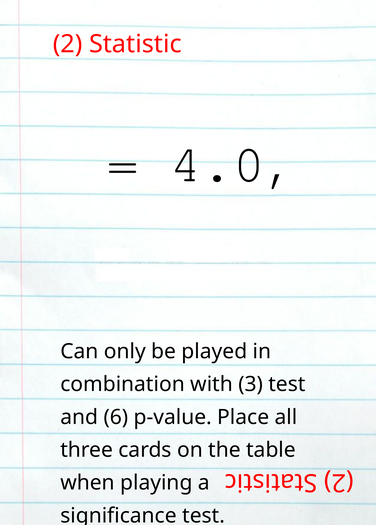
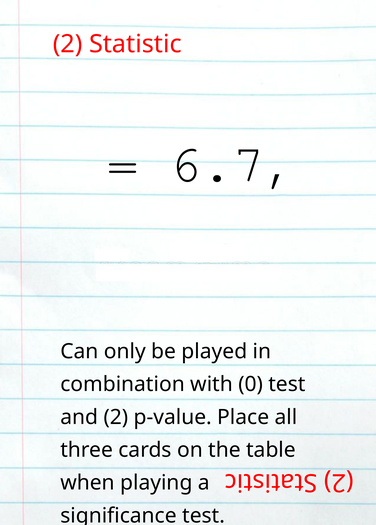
4.0: 4.0 -> 6.7
3: 3 -> 0
and 6: 6 -> 2
